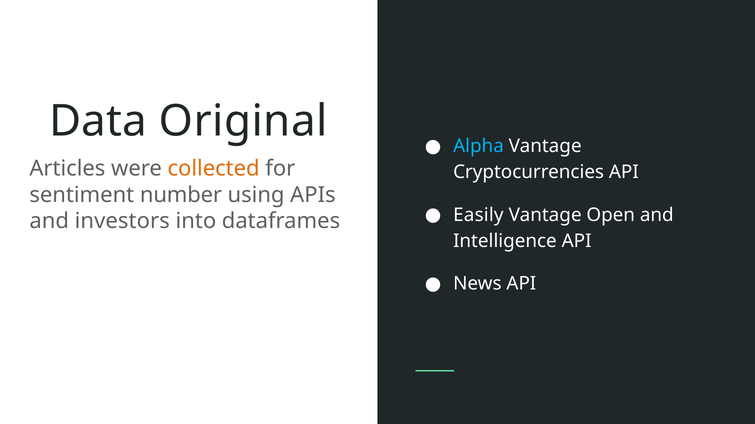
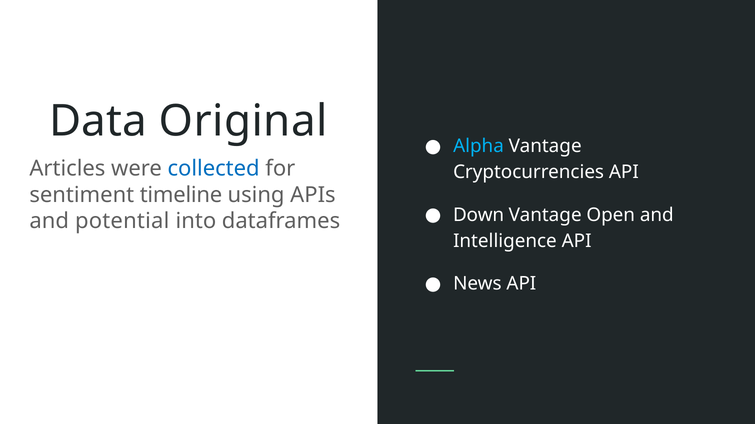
collected colour: orange -> blue
number: number -> timeline
Easily: Easily -> Down
investors: investors -> potential
